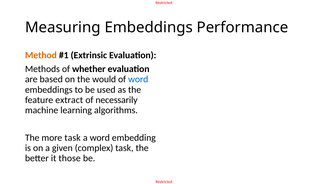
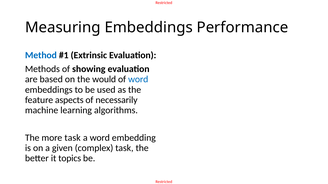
Method colour: orange -> blue
whether: whether -> showing
extract: extract -> aspects
those: those -> topics
